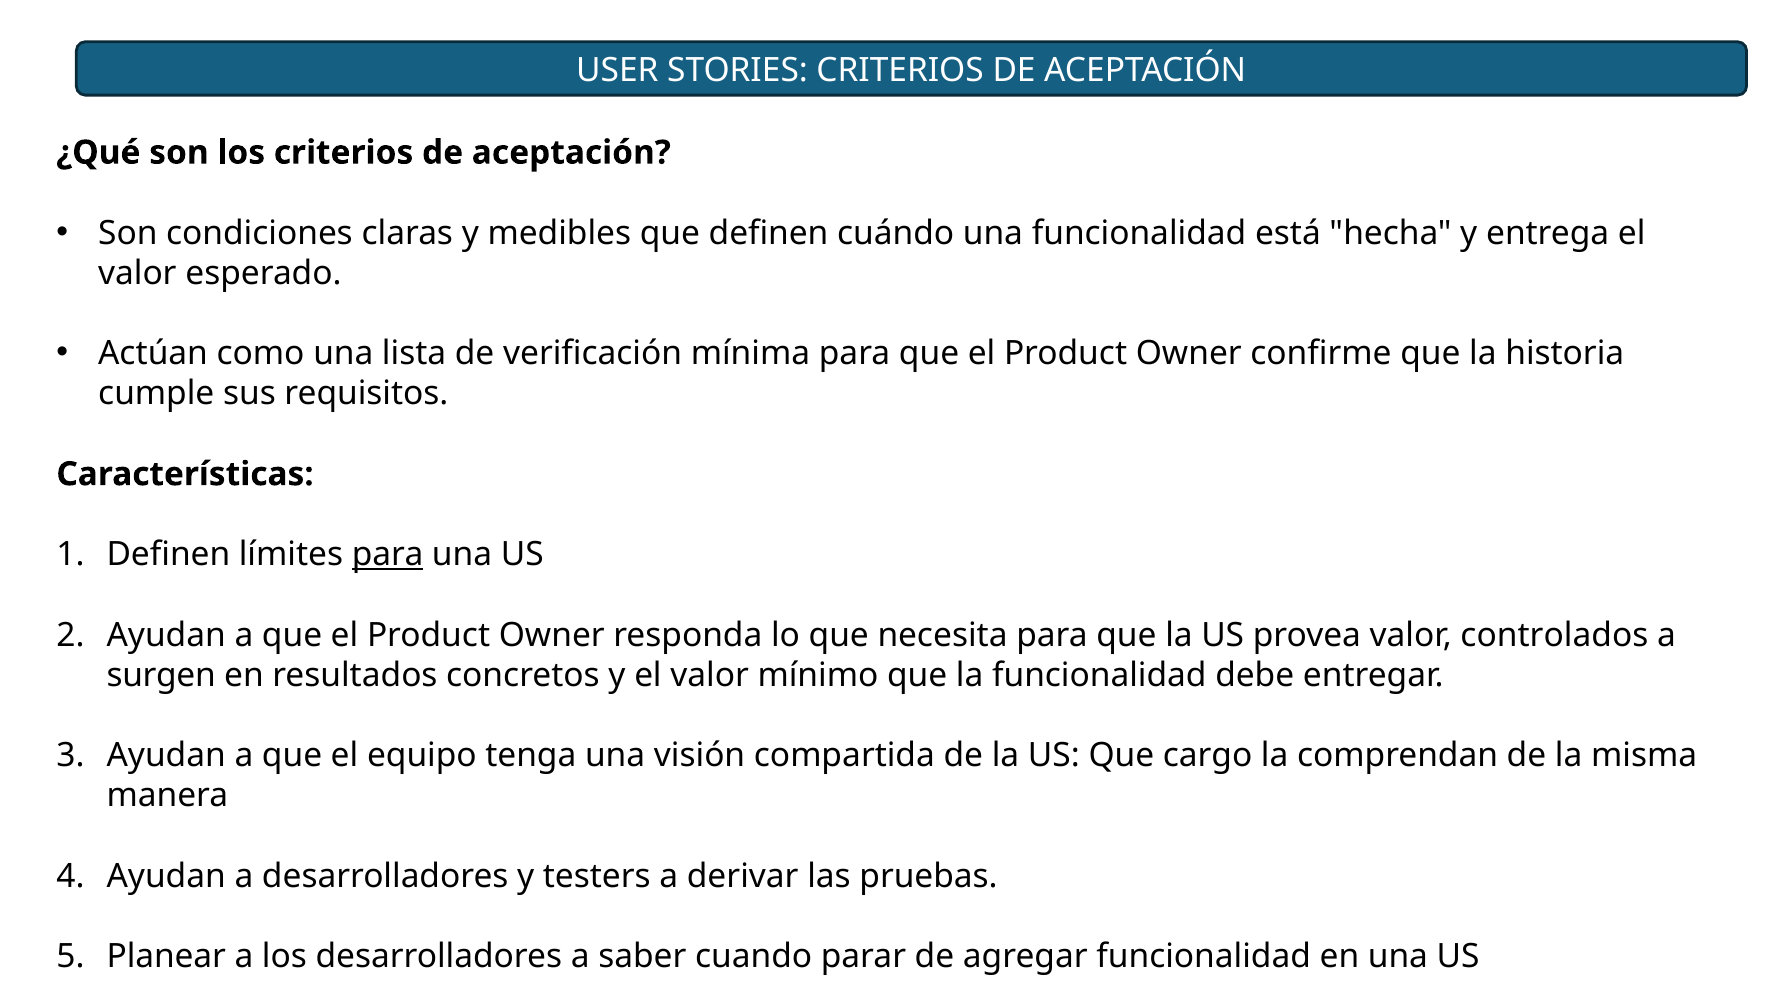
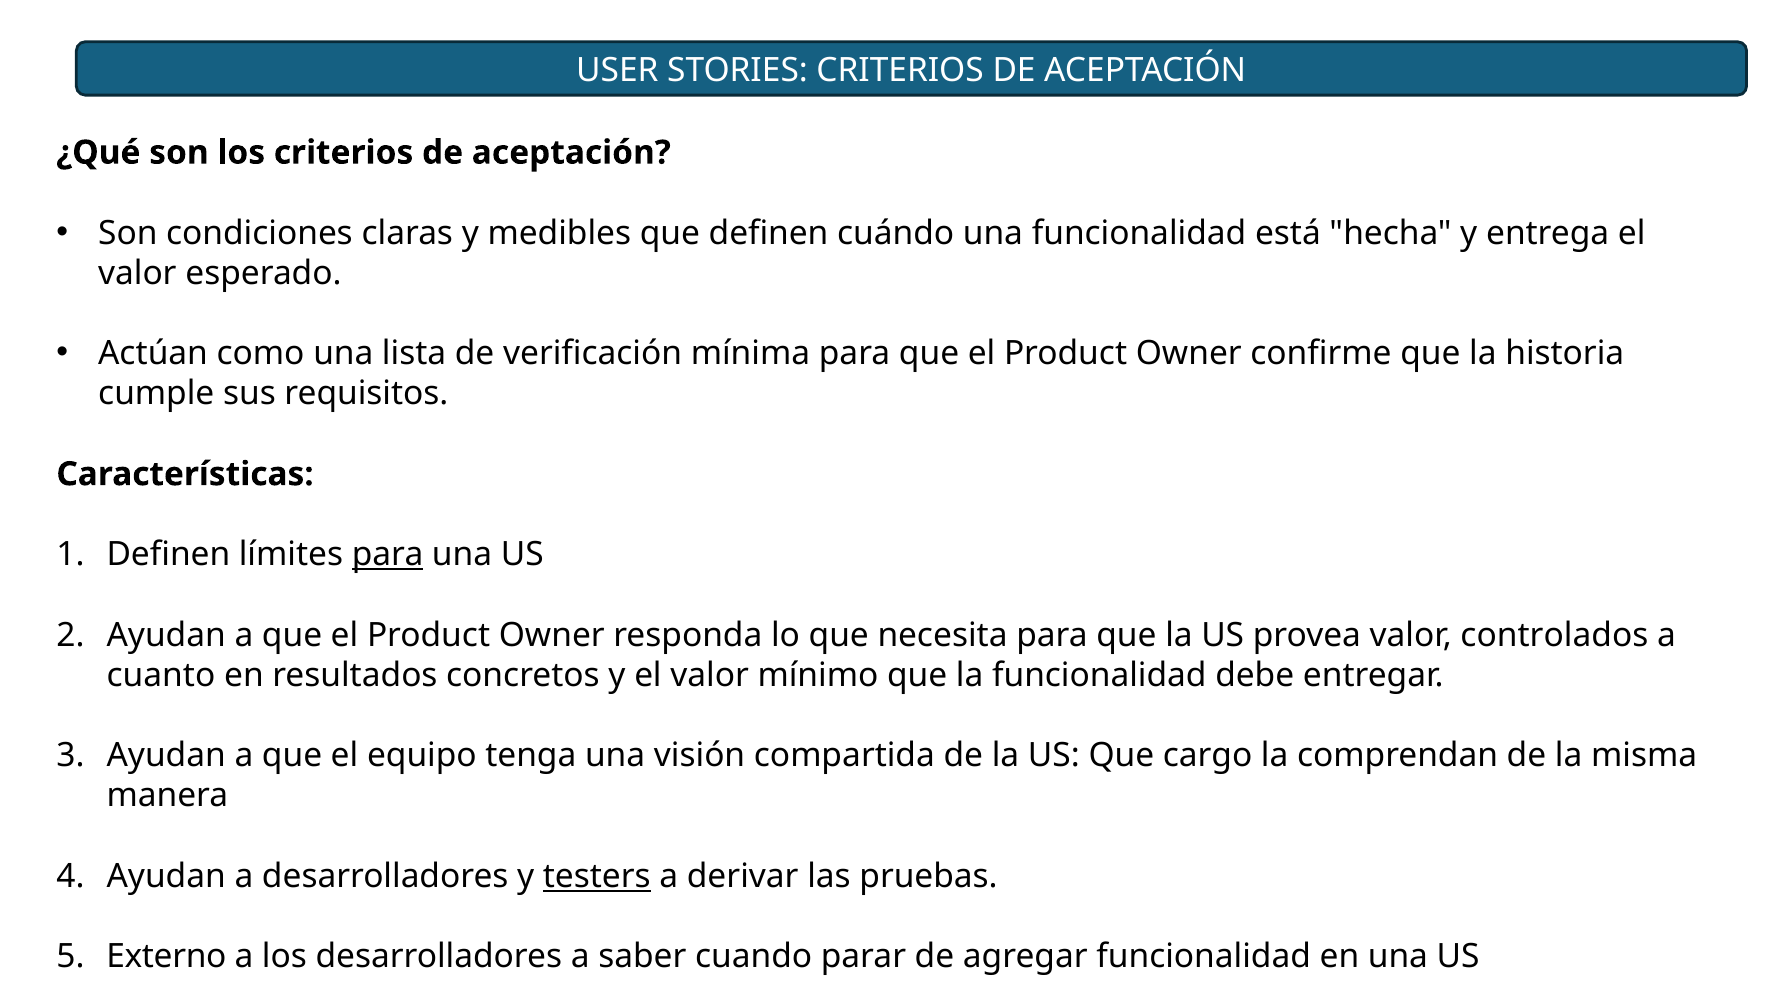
surgen: surgen -> cuanto
testers underline: none -> present
Planear: Planear -> Externo
